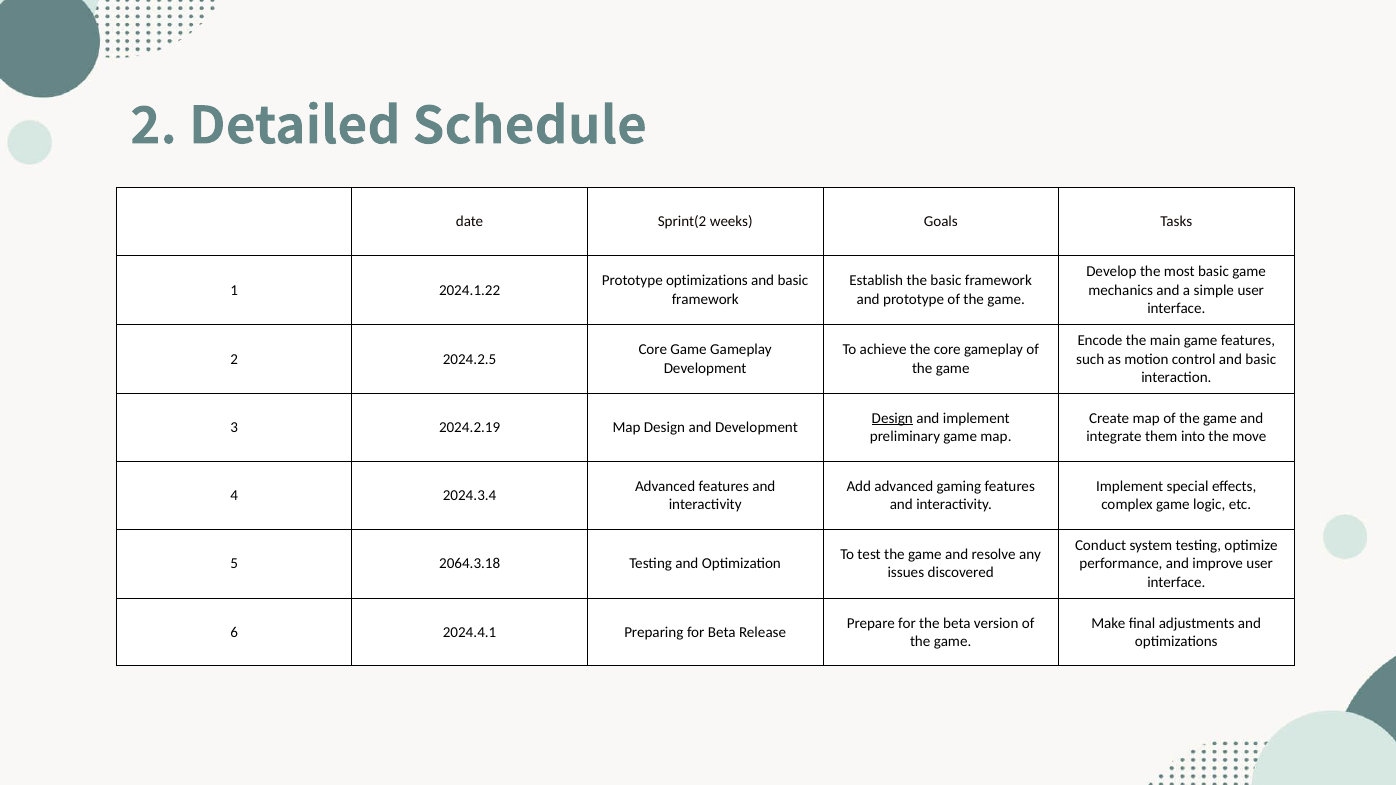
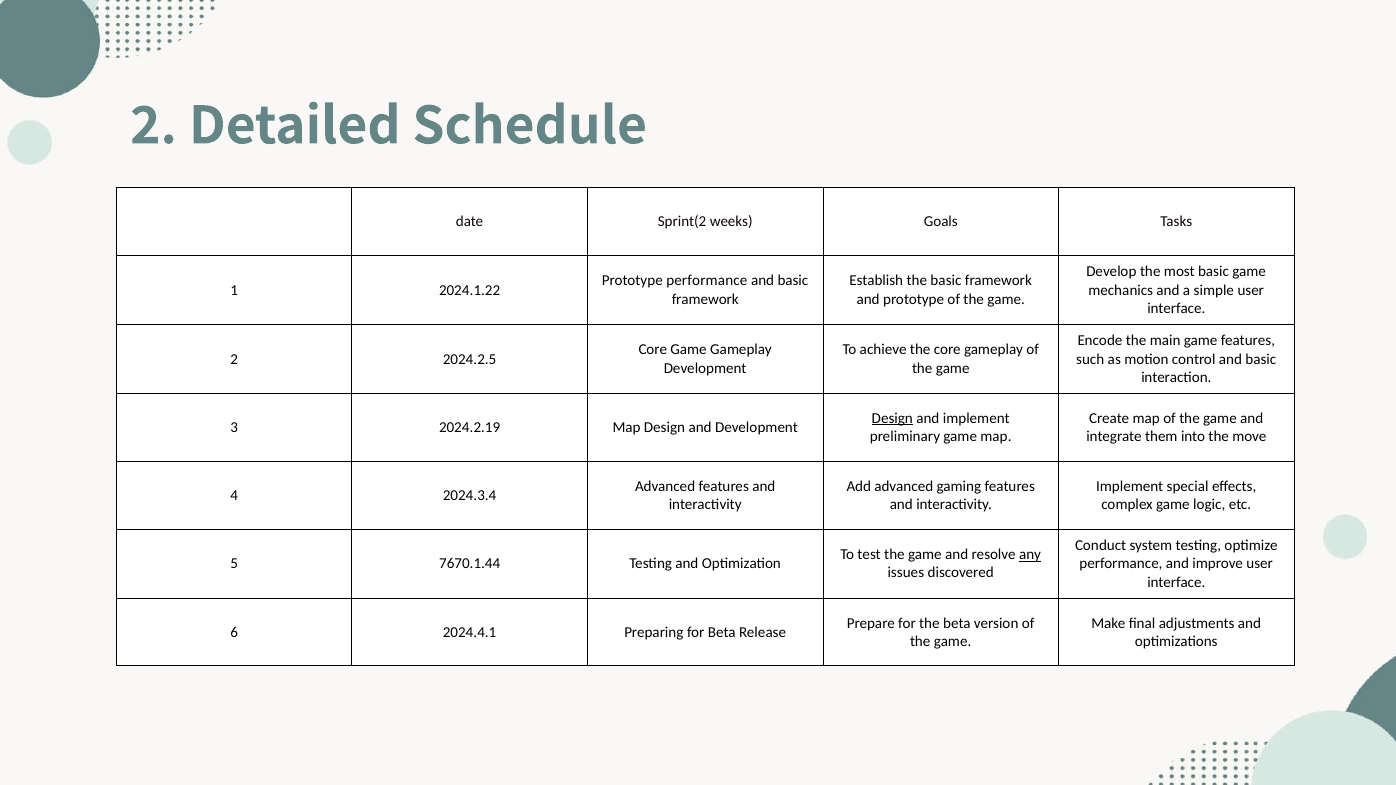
Prototype optimizations: optimizations -> performance
any underline: none -> present
2064.3.18: 2064.3.18 -> 7670.1.44
